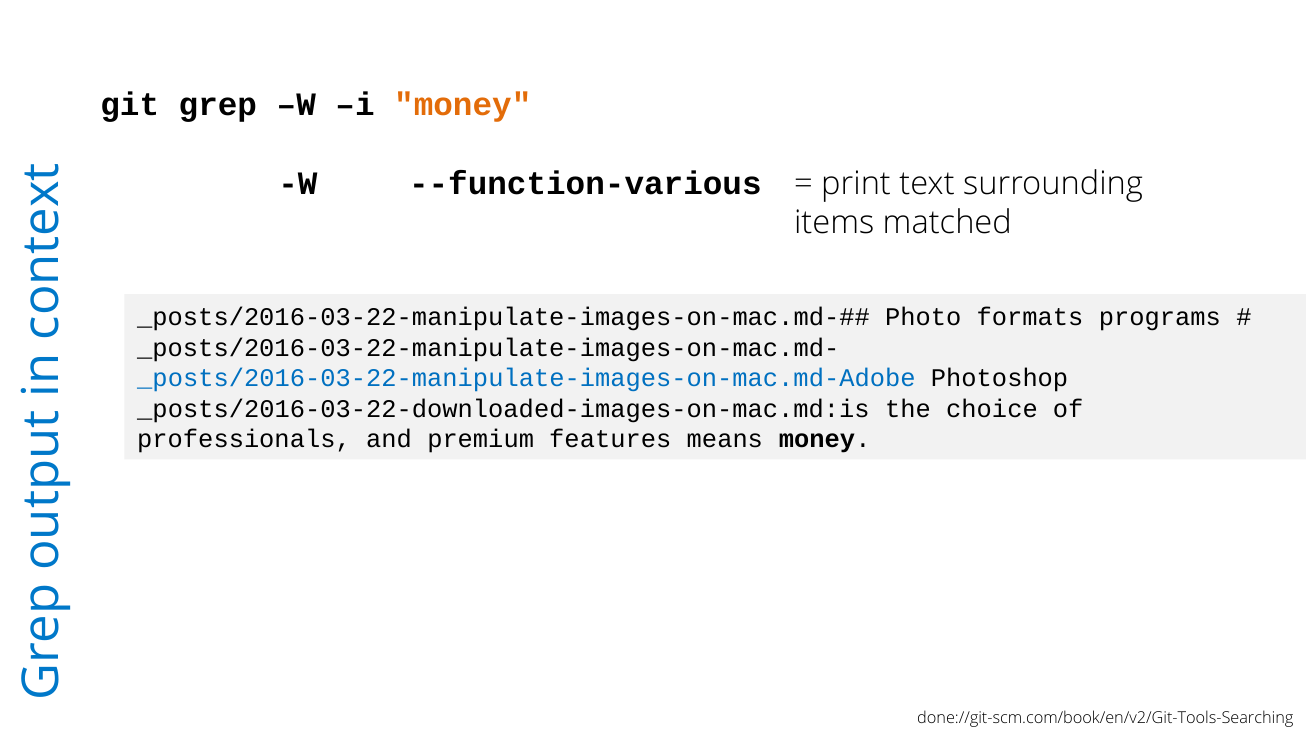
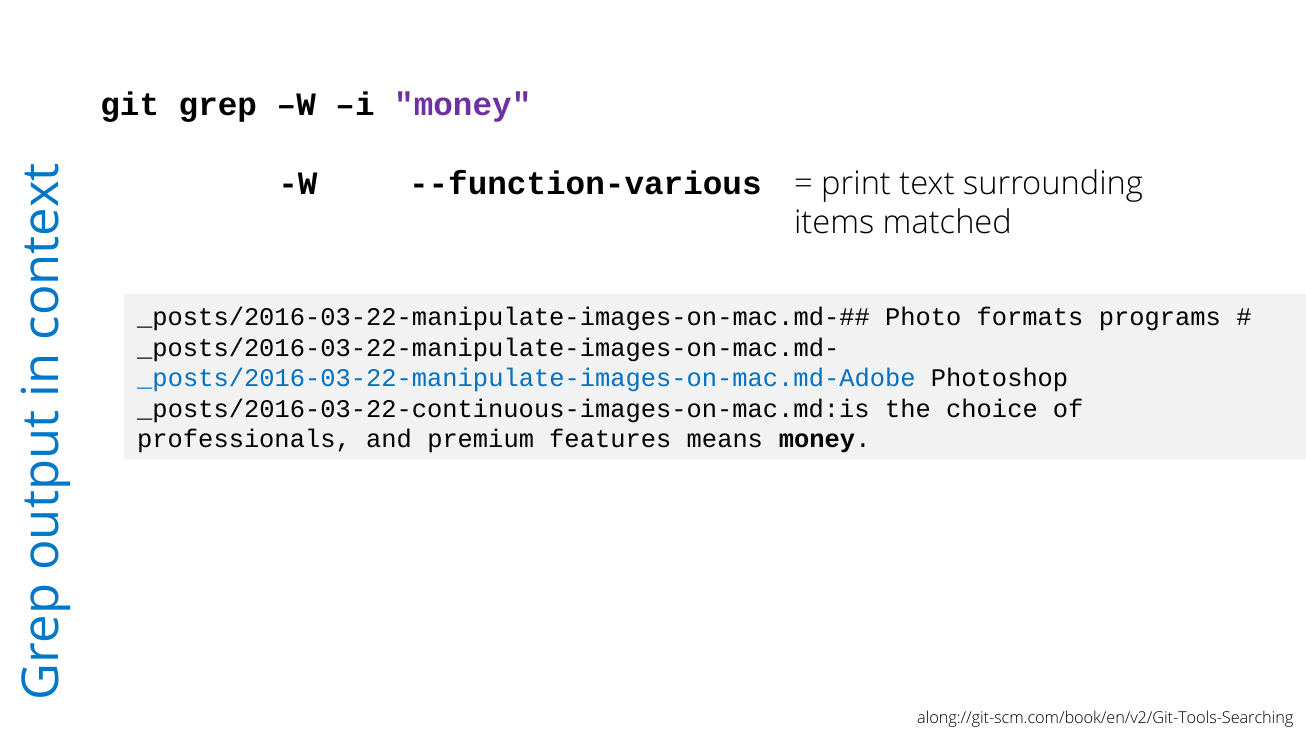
money at (463, 104) colour: orange -> purple
_posts/2016-03-22-downloaded-images-on-mac.md:is: _posts/2016-03-22-downloaded-images-on-mac.md:is -> _posts/2016-03-22-continuous-images-on-mac.md:is
done://git-scm.com/book/en/v2/Git-Tools-Searching: done://git-scm.com/book/en/v2/Git-Tools-Searching -> along://git-scm.com/book/en/v2/Git-Tools-Searching
